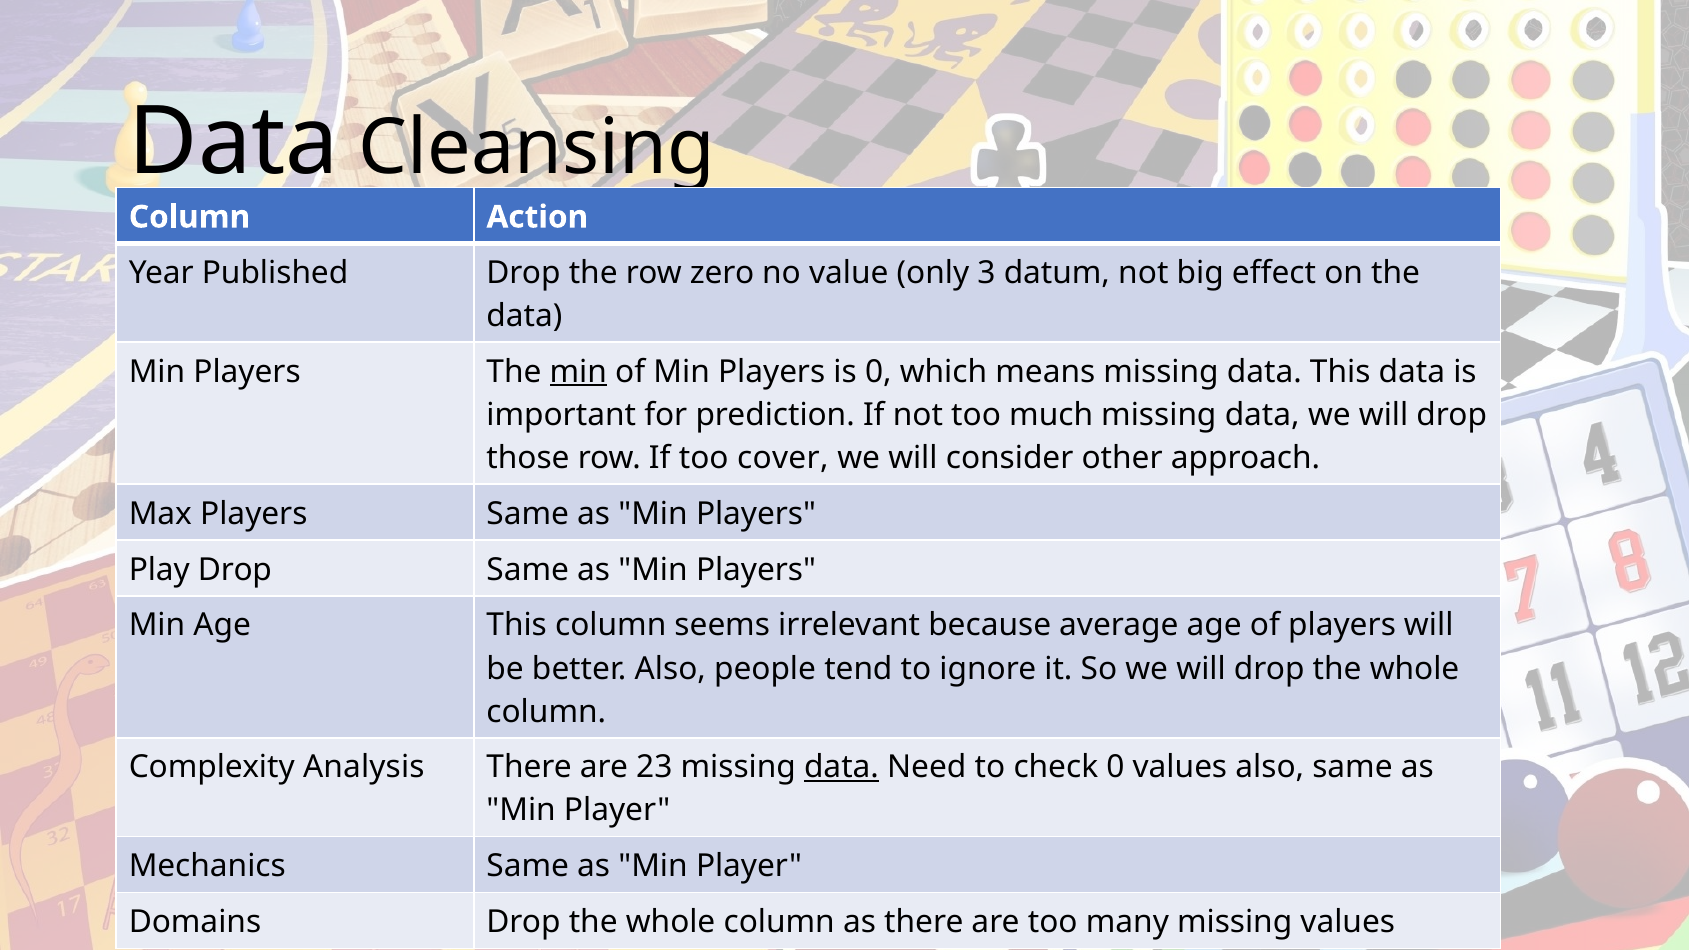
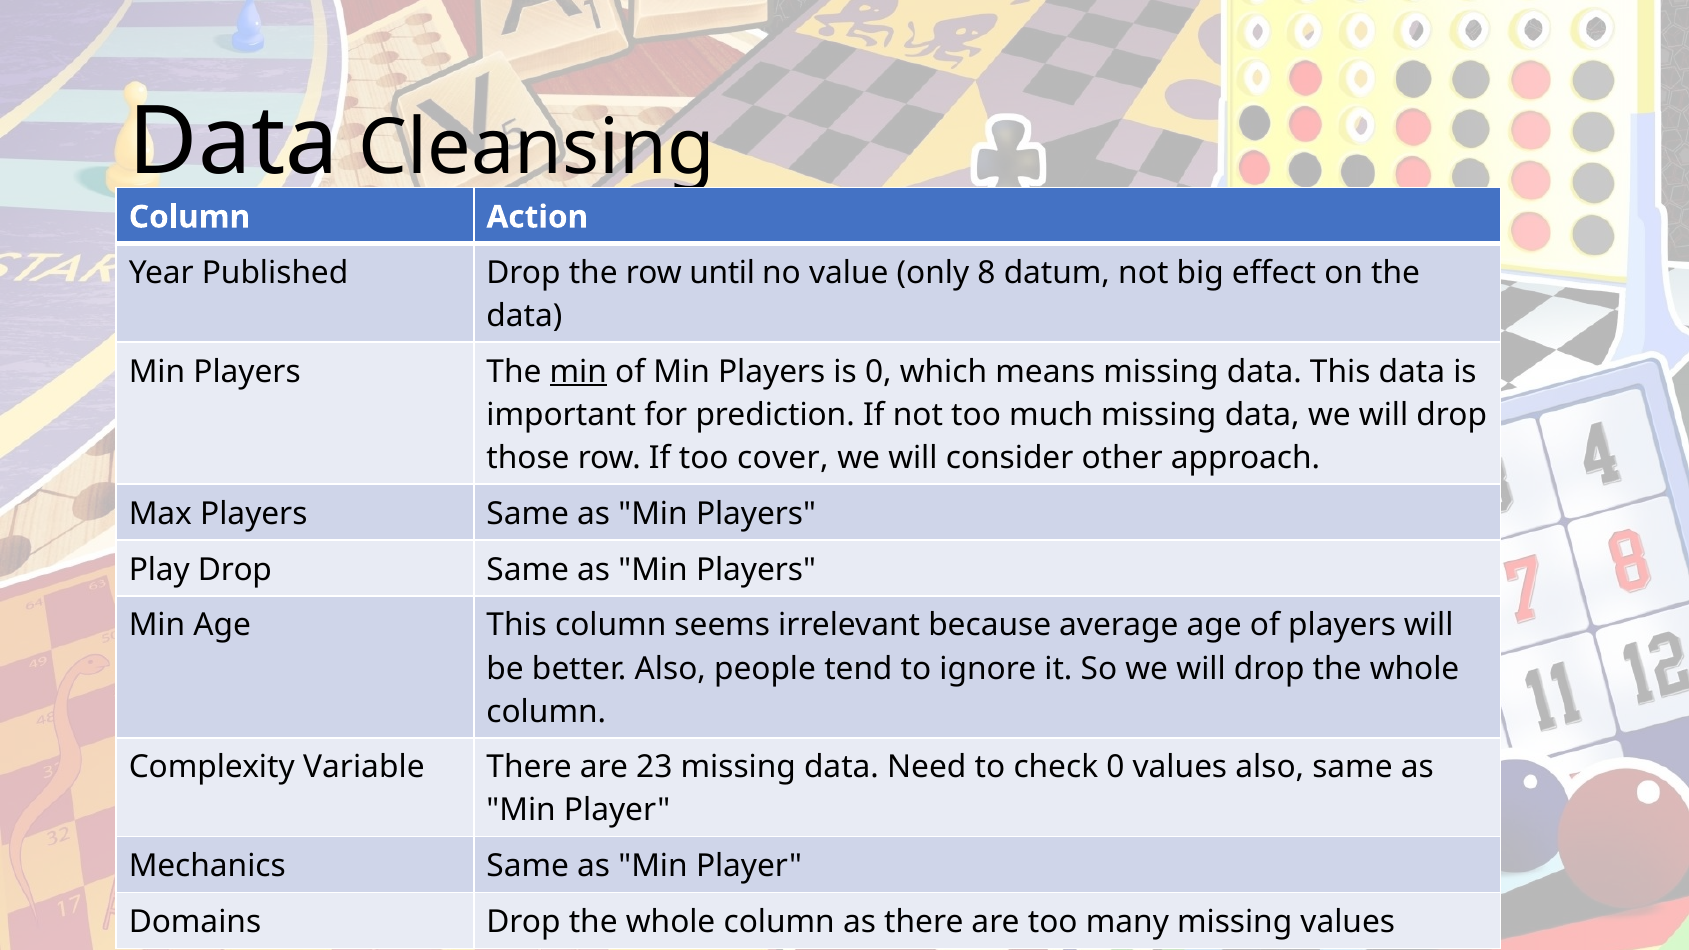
zero: zero -> until
3: 3 -> 8
Analysis: Analysis -> Variable
data at (841, 767) underline: present -> none
